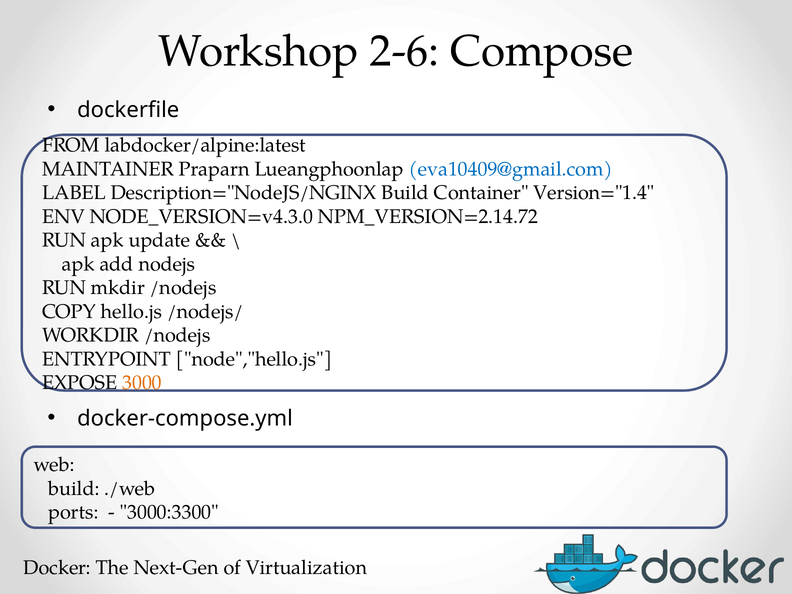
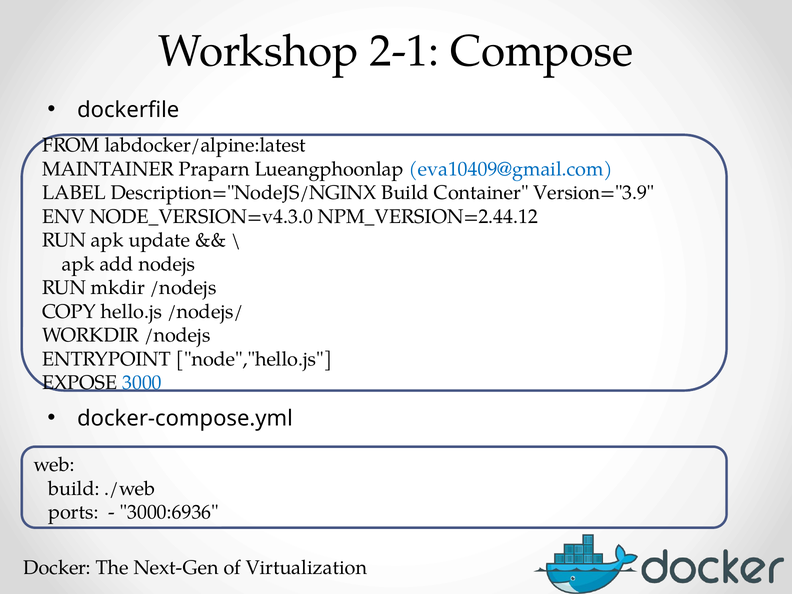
2-6: 2-6 -> 2-1
Version="1.4: Version="1.4 -> Version="3.9
NPM_VERSION=2.14.72: NPM_VERSION=2.14.72 -> NPM_VERSION=2.44.12
3000 colour: orange -> blue
3000:3300: 3000:3300 -> 3000:6936
